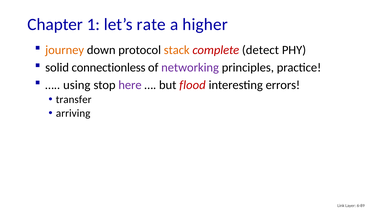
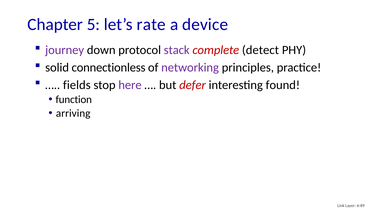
1: 1 -> 5
higher: higher -> device
journey colour: orange -> purple
stack colour: orange -> purple
using: using -> fields
flood: flood -> defer
errors: errors -> found
transfer: transfer -> function
